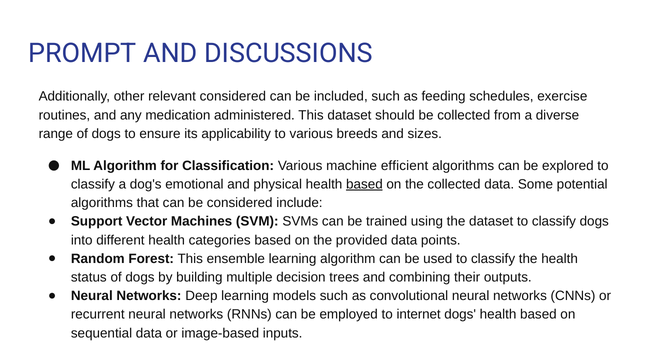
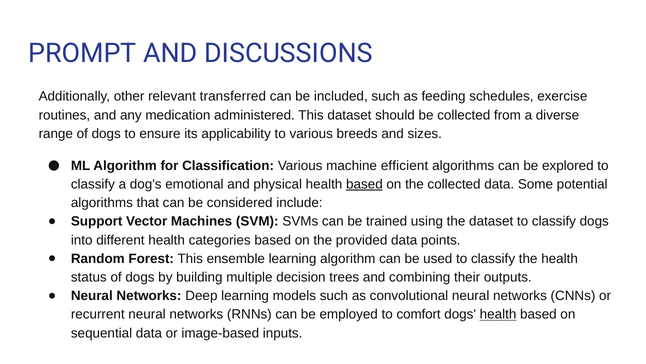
relevant considered: considered -> transferred
internet: internet -> comfort
health at (498, 314) underline: none -> present
